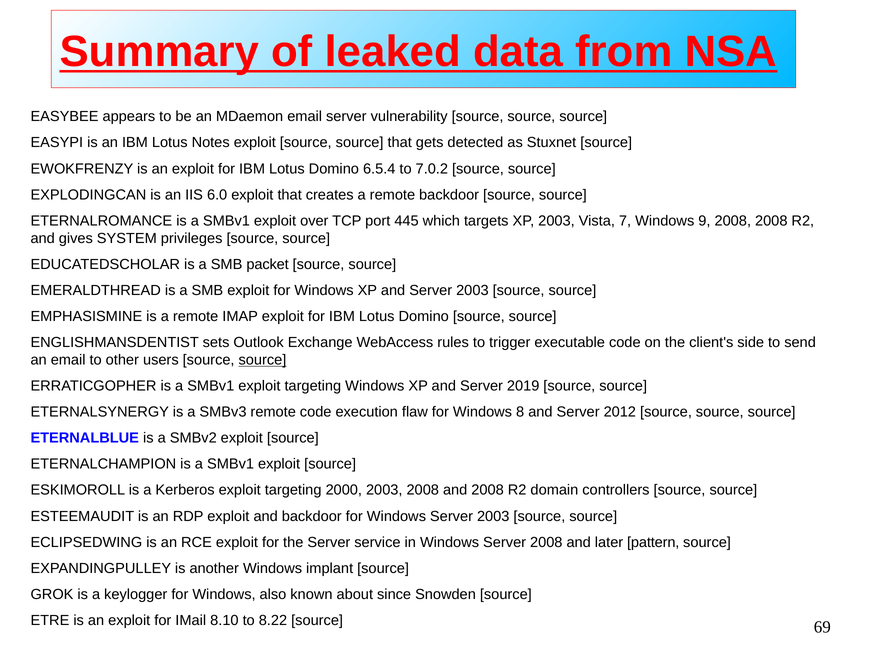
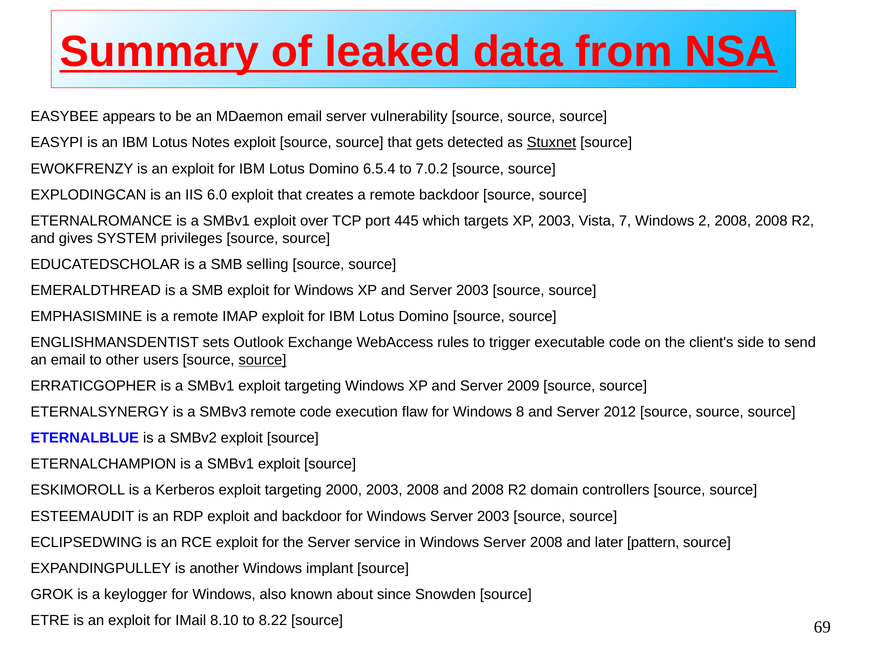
Stuxnet underline: none -> present
9: 9 -> 2
packet: packet -> selling
2019: 2019 -> 2009
